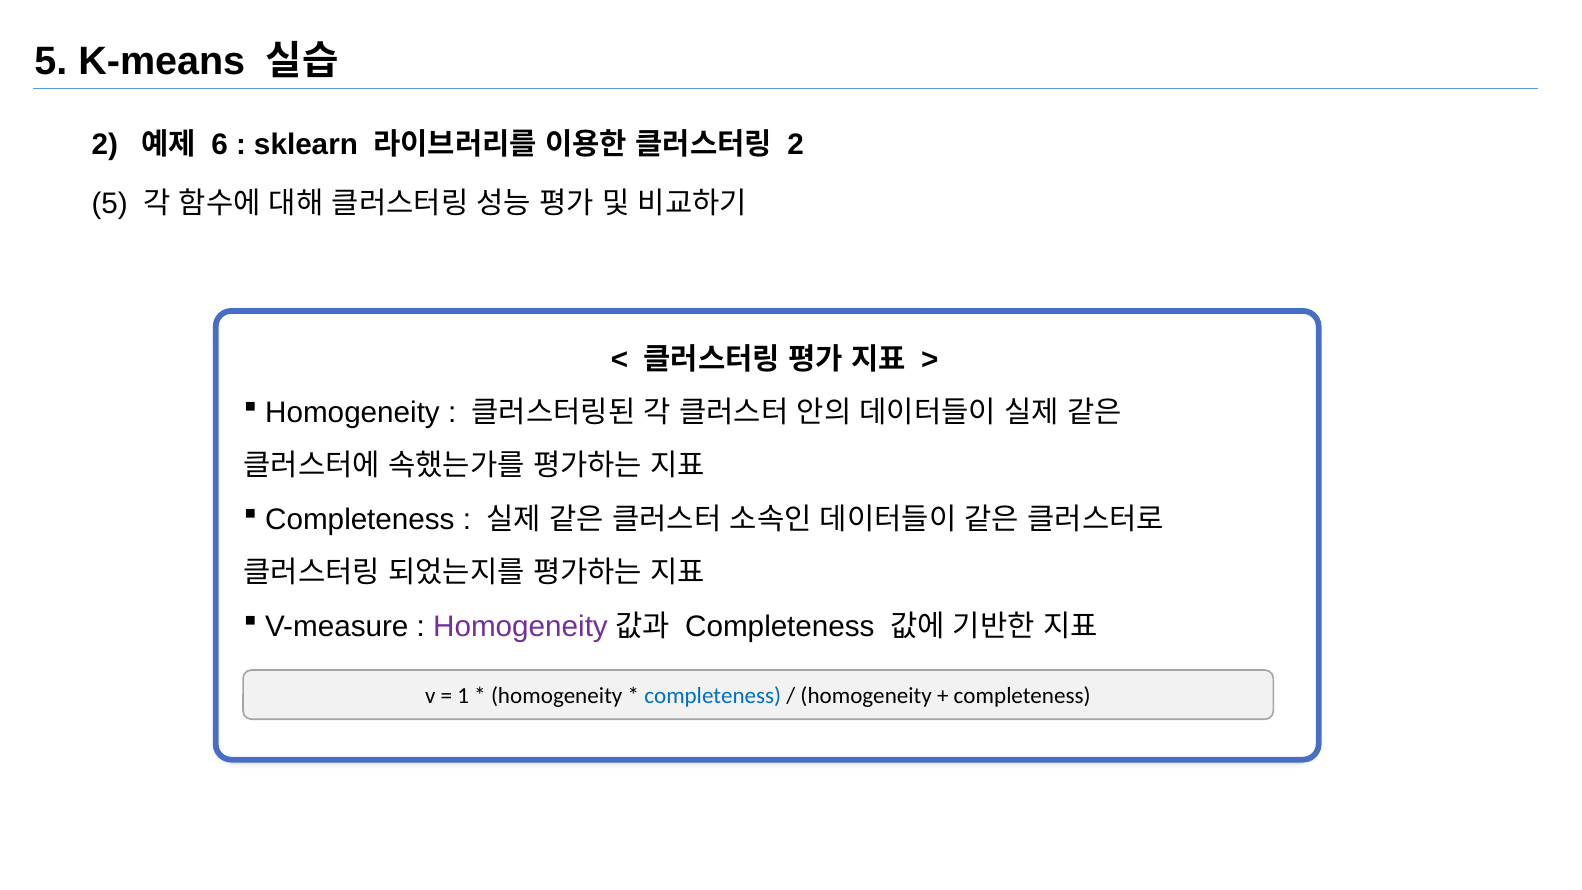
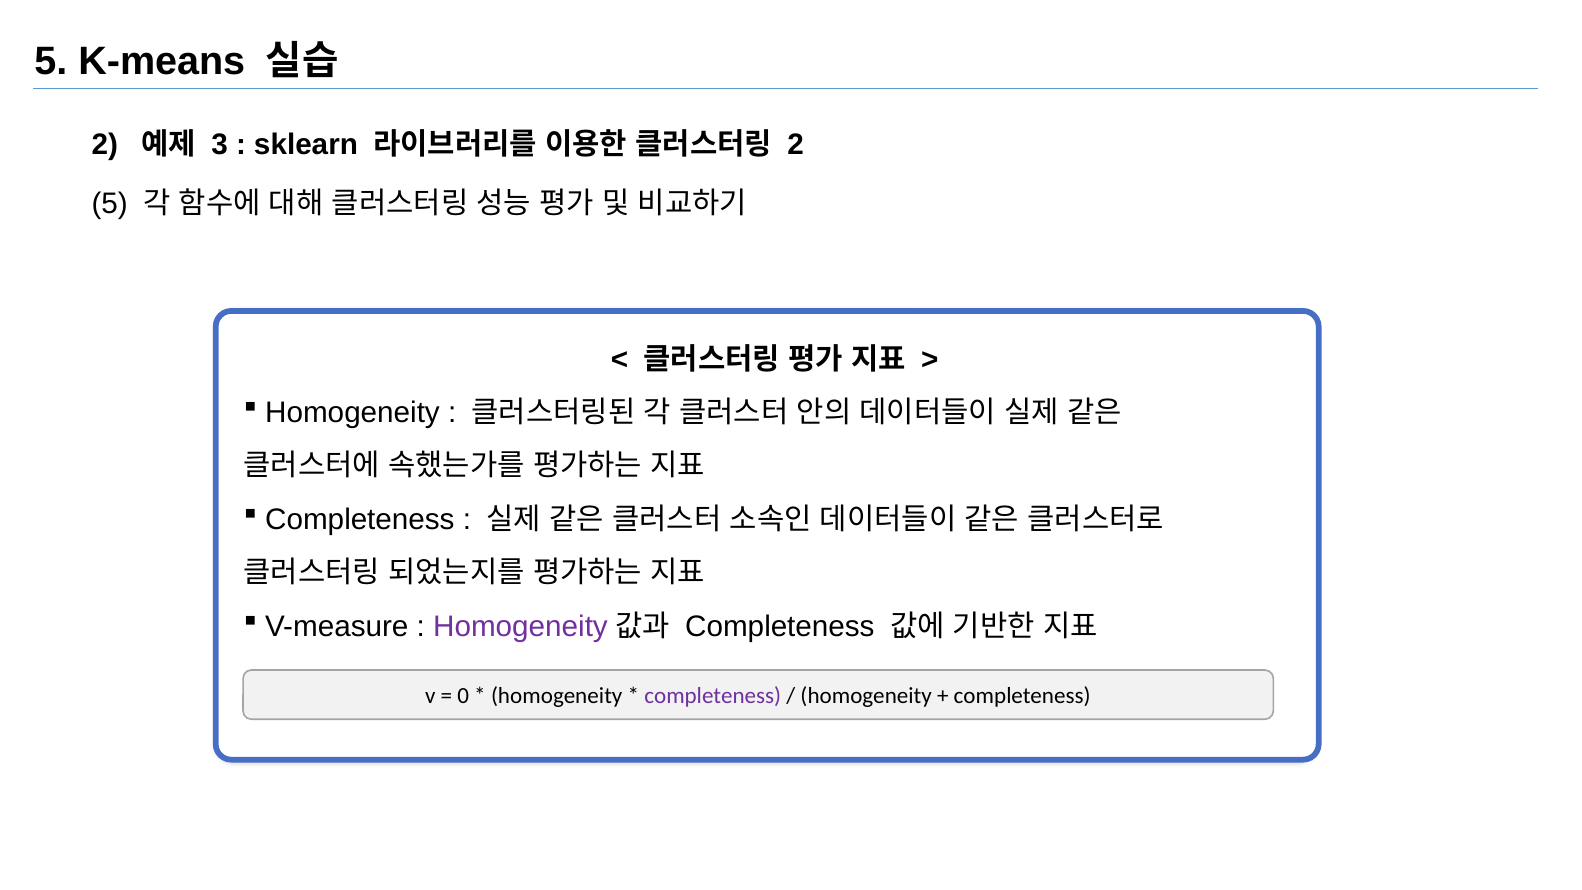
6: 6 -> 3
1: 1 -> 0
completeness at (713, 696) colour: blue -> purple
